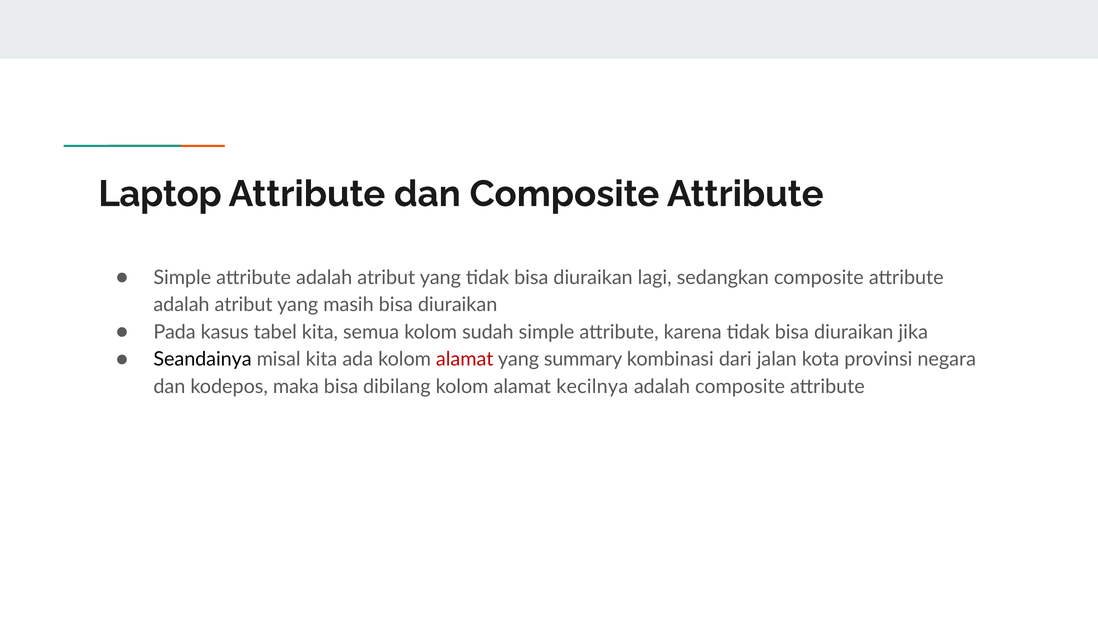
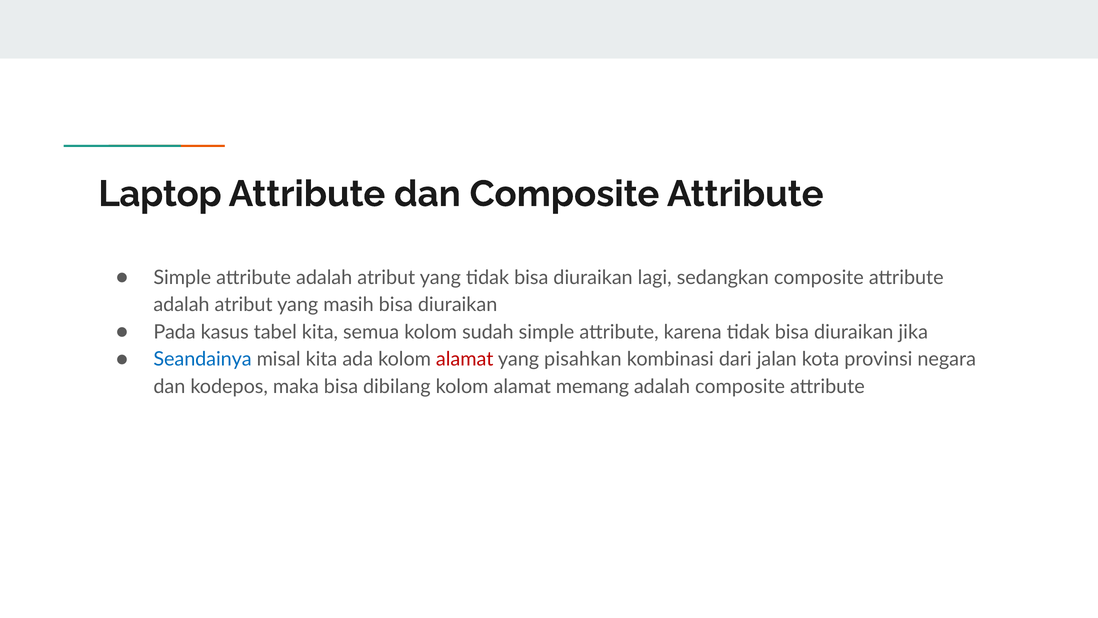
Seandainya colour: black -> blue
summary: summary -> pisahkan
kecilnya: kecilnya -> memang
